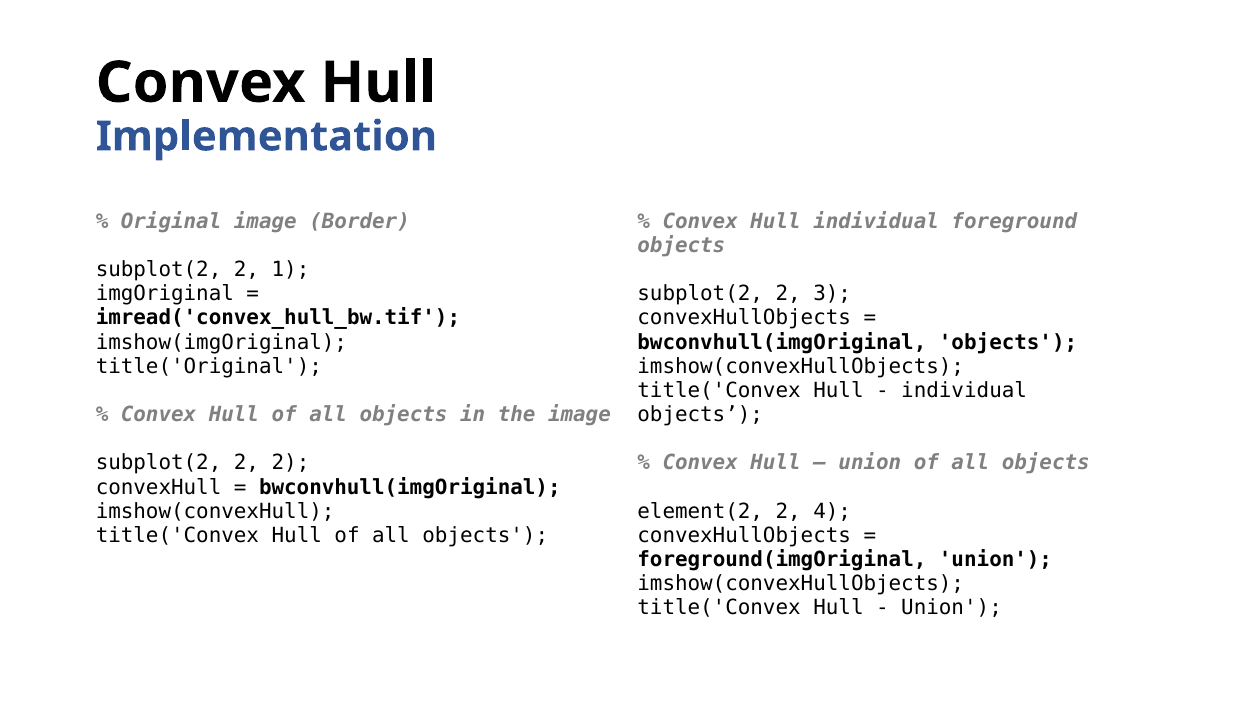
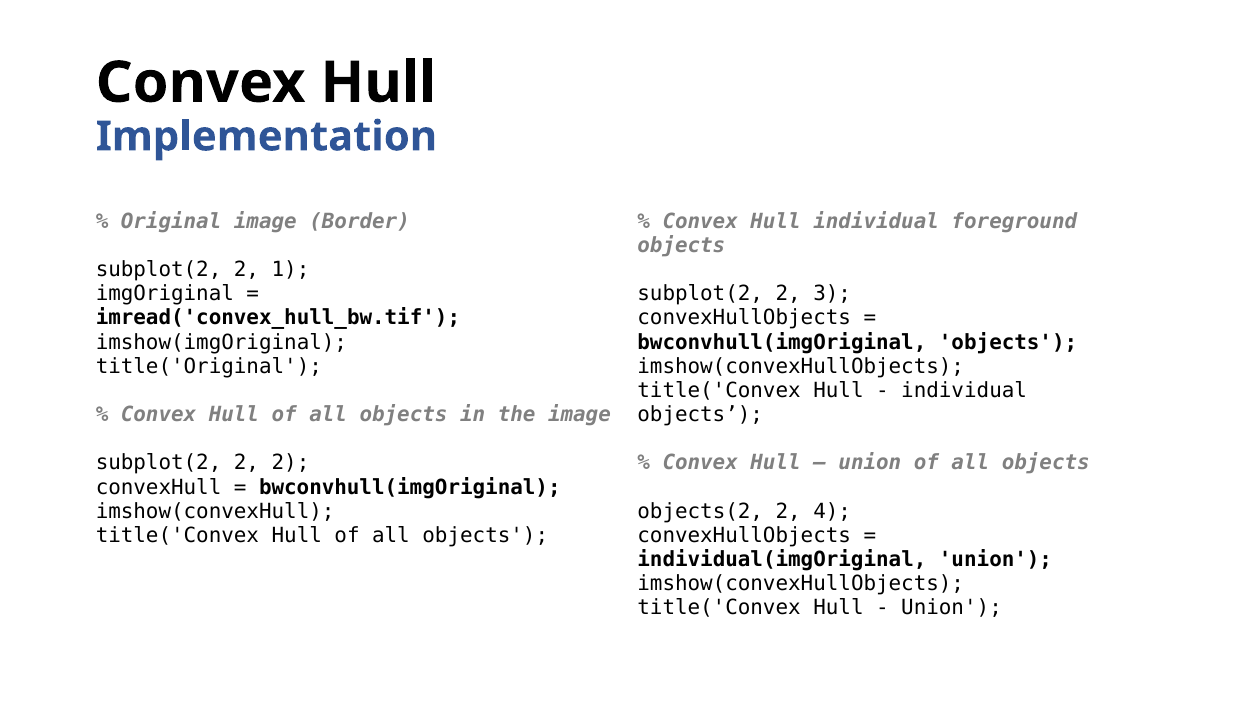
element(2: element(2 -> objects(2
foreground(imgOriginal: foreground(imgOriginal -> individual(imgOriginal
